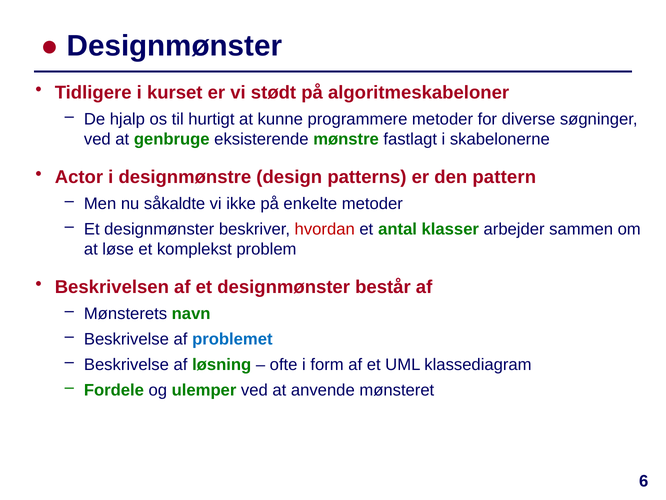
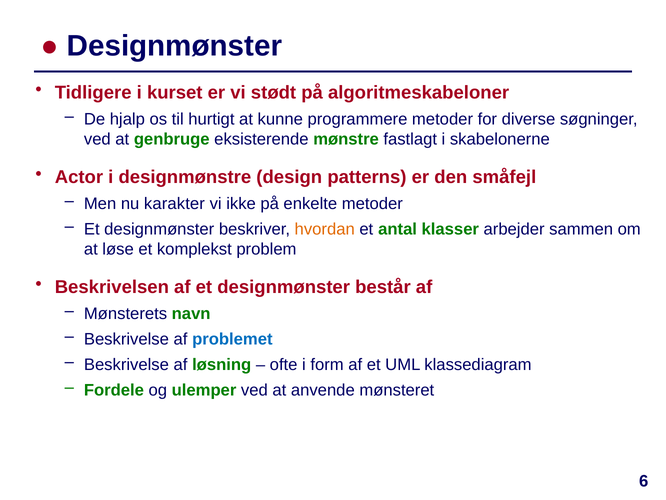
pattern: pattern -> småfejl
såkaldte: såkaldte -> karakter
hvordan colour: red -> orange
